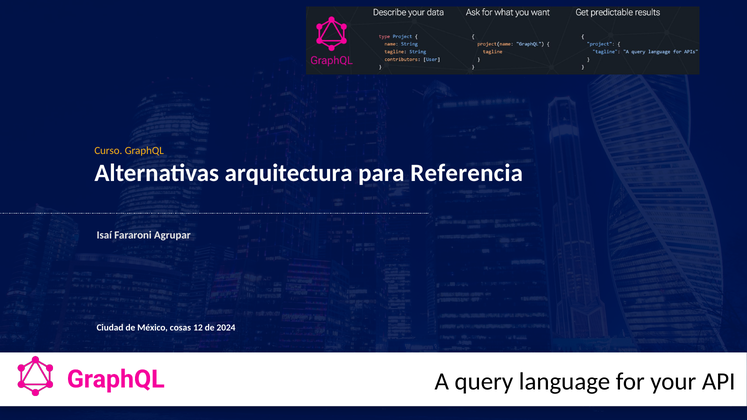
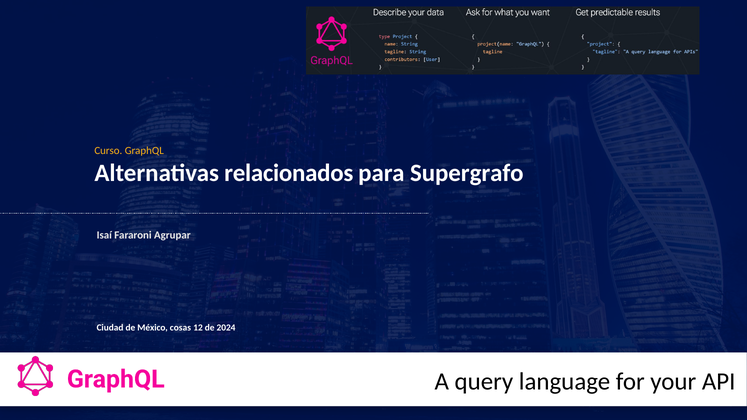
arquitectura: arquitectura -> relacionados
Referencia: Referencia -> Supergrafo
